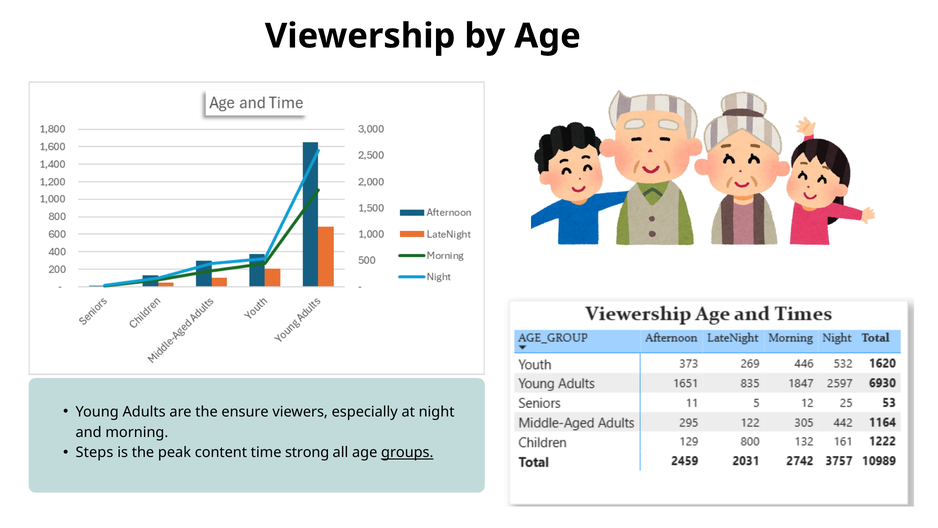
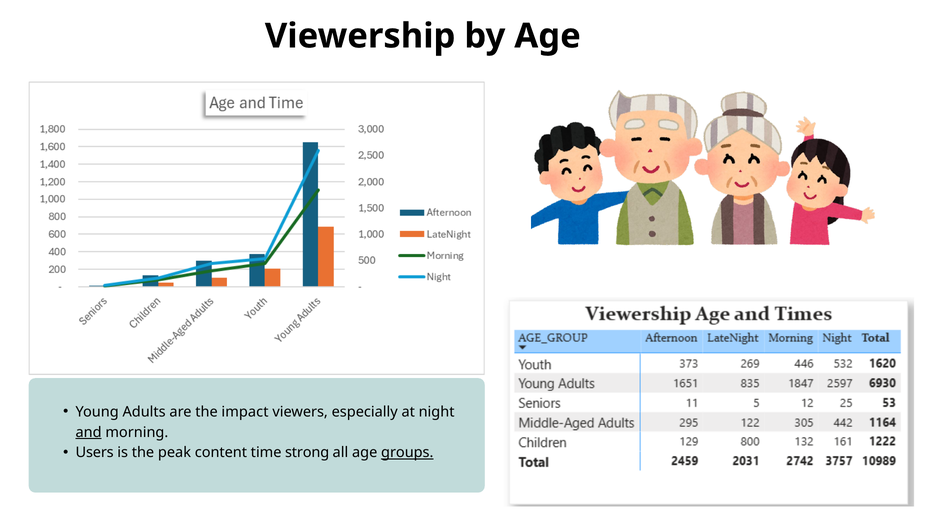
ensure: ensure -> impact
and underline: none -> present
Steps: Steps -> Users
